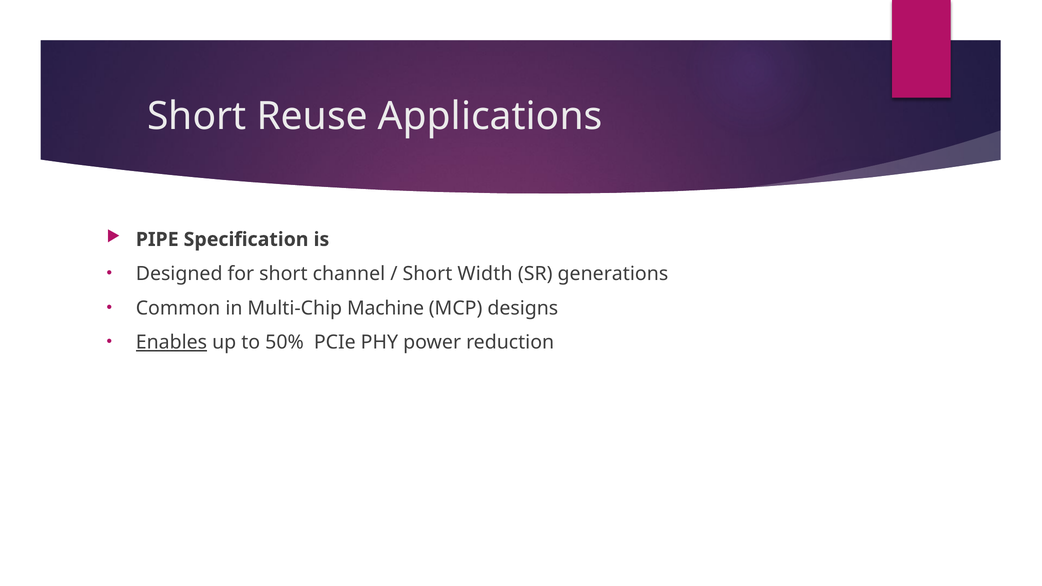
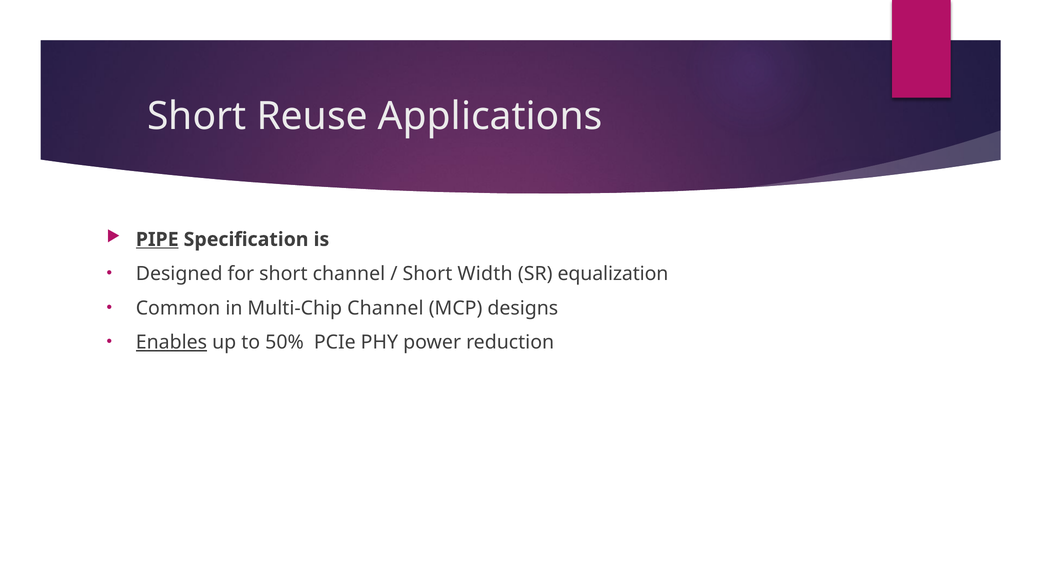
PIPE underline: none -> present
generations: generations -> equalization
Multi-Chip Machine: Machine -> Channel
